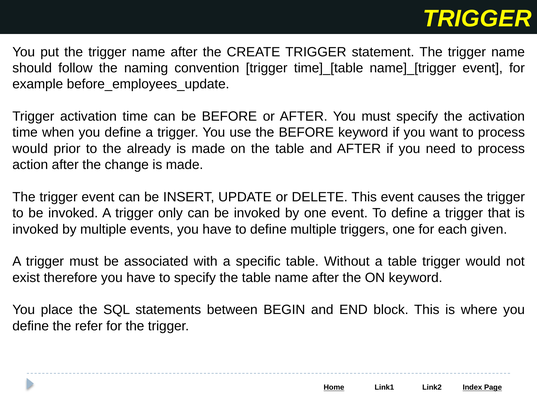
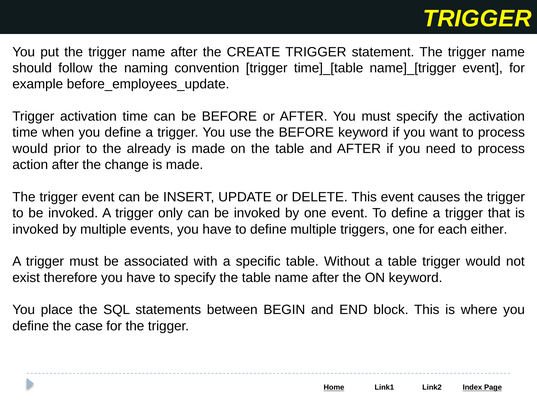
given: given -> either
refer: refer -> case
